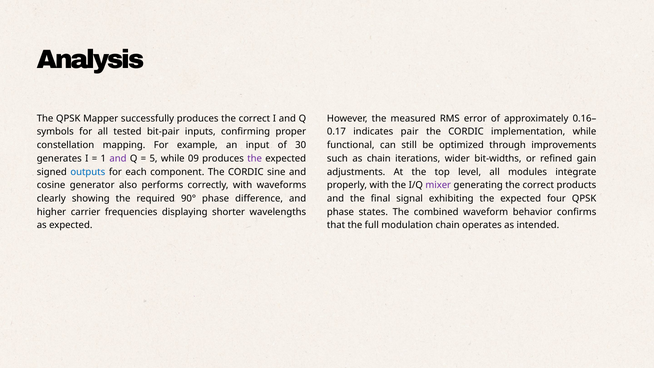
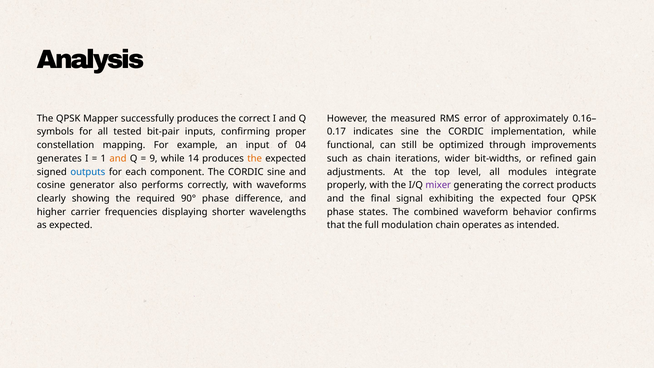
indicates pair: pair -> sine
30: 30 -> 04
and at (118, 158) colour: purple -> orange
5: 5 -> 9
09: 09 -> 14
the at (255, 158) colour: purple -> orange
